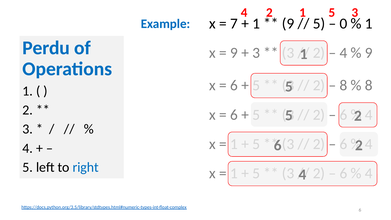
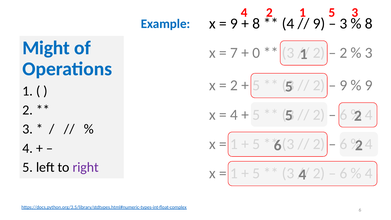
7 at (234, 24): 7 -> 9
1 at (256, 24): 1 -> 8
9 at (288, 24): 9 -> 4
5 at (319, 24): 5 -> 9
0 at (343, 24): 0 -> 3
1 at (369, 24): 1 -> 8
Perdu: Perdu -> Might
9 at (234, 53): 9 -> 7
3 at (256, 53): 3 -> 0
4 at (343, 53): 4 -> 2
9 at (369, 53): 9 -> 3
6 at (234, 85): 6 -> 2
8 at (343, 85): 8 -> 9
8 at (369, 85): 8 -> 9
6 at (234, 115): 6 -> 4
right colour: blue -> purple
